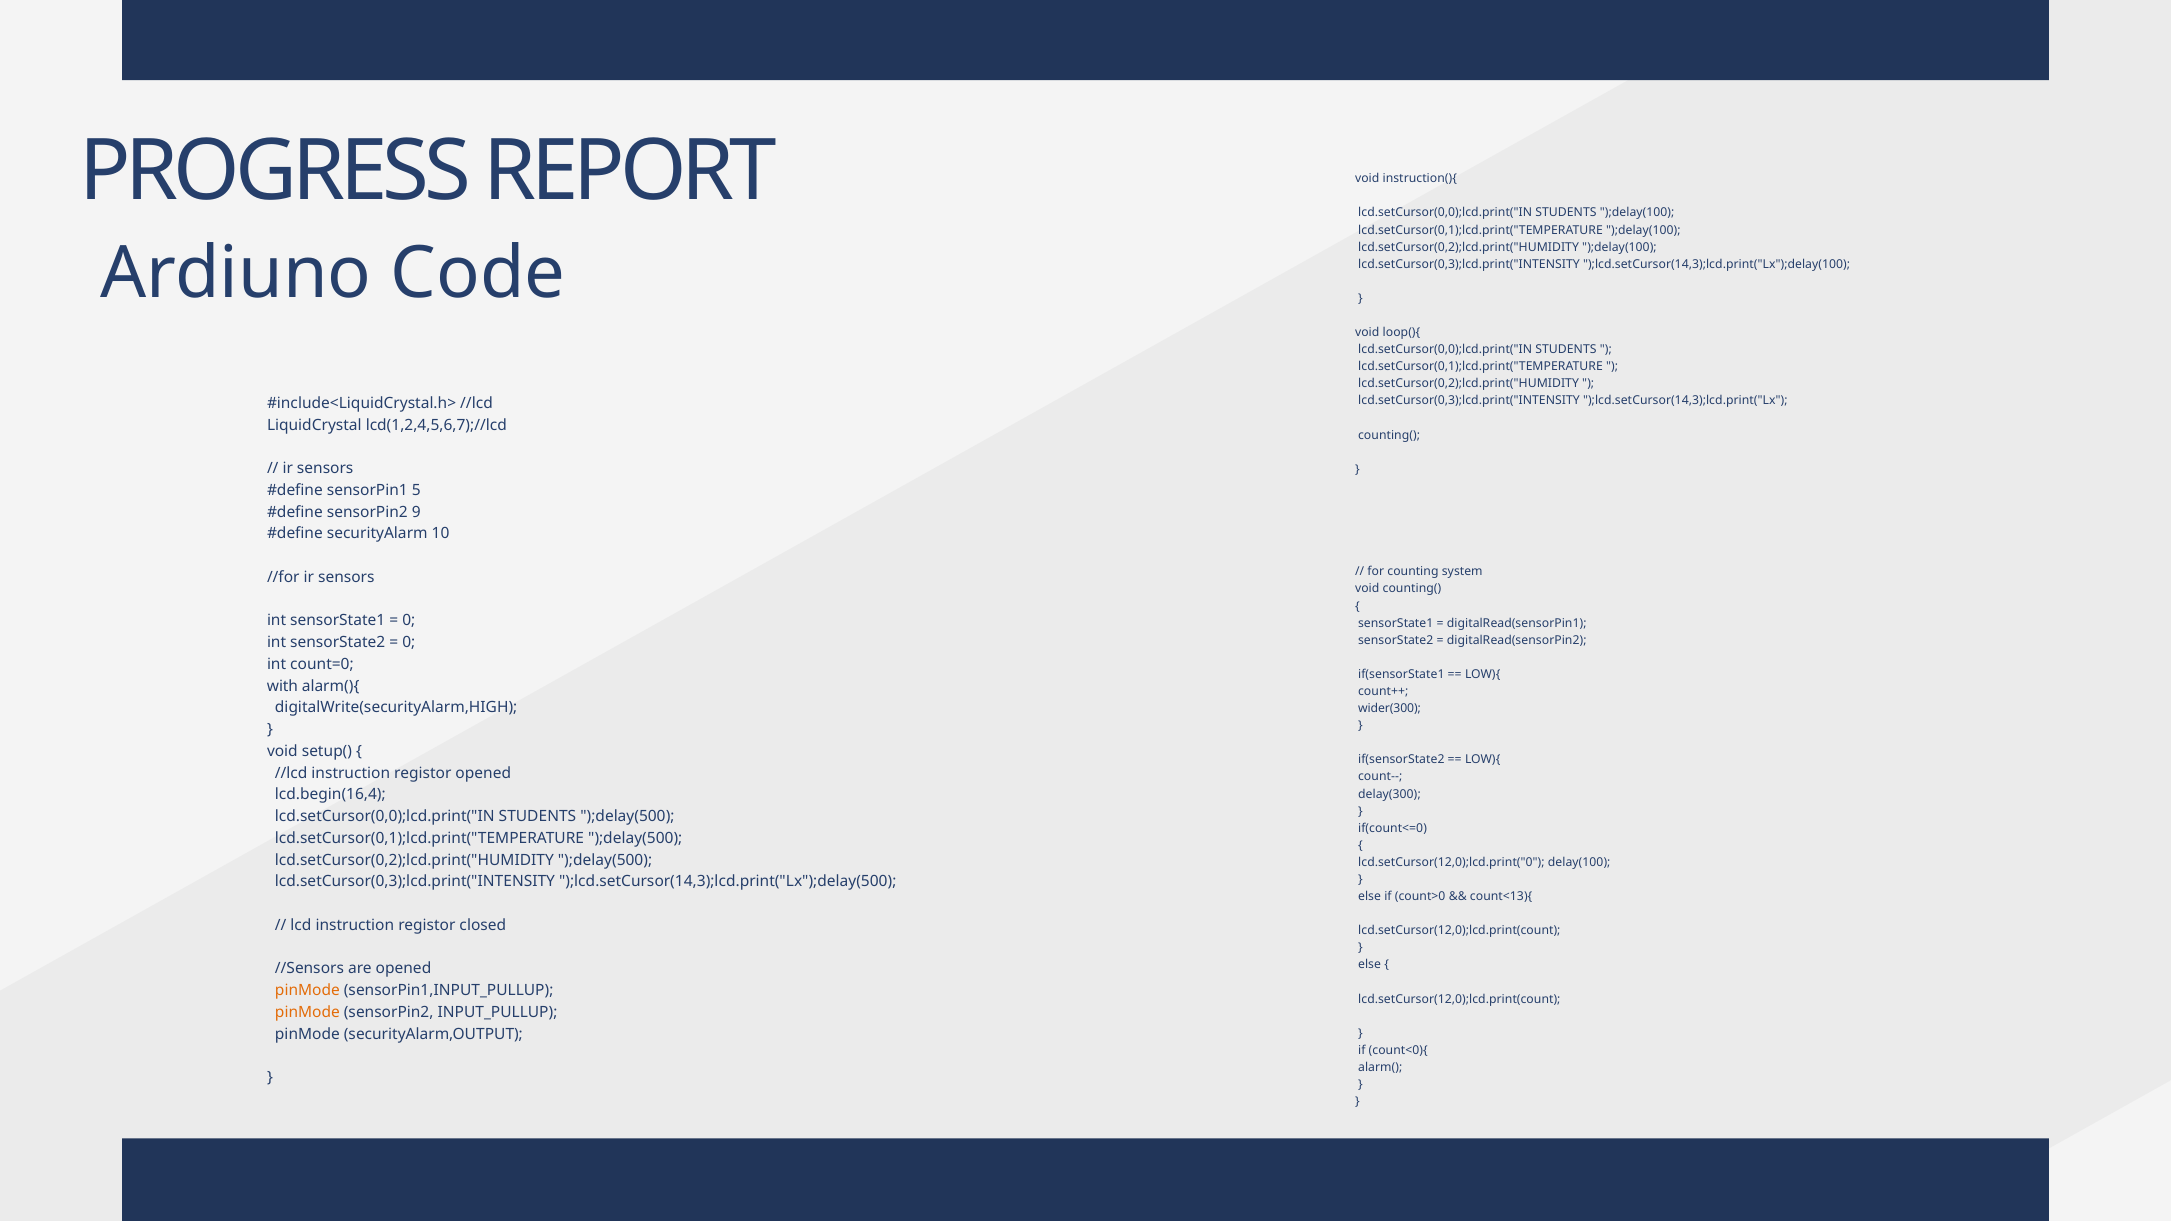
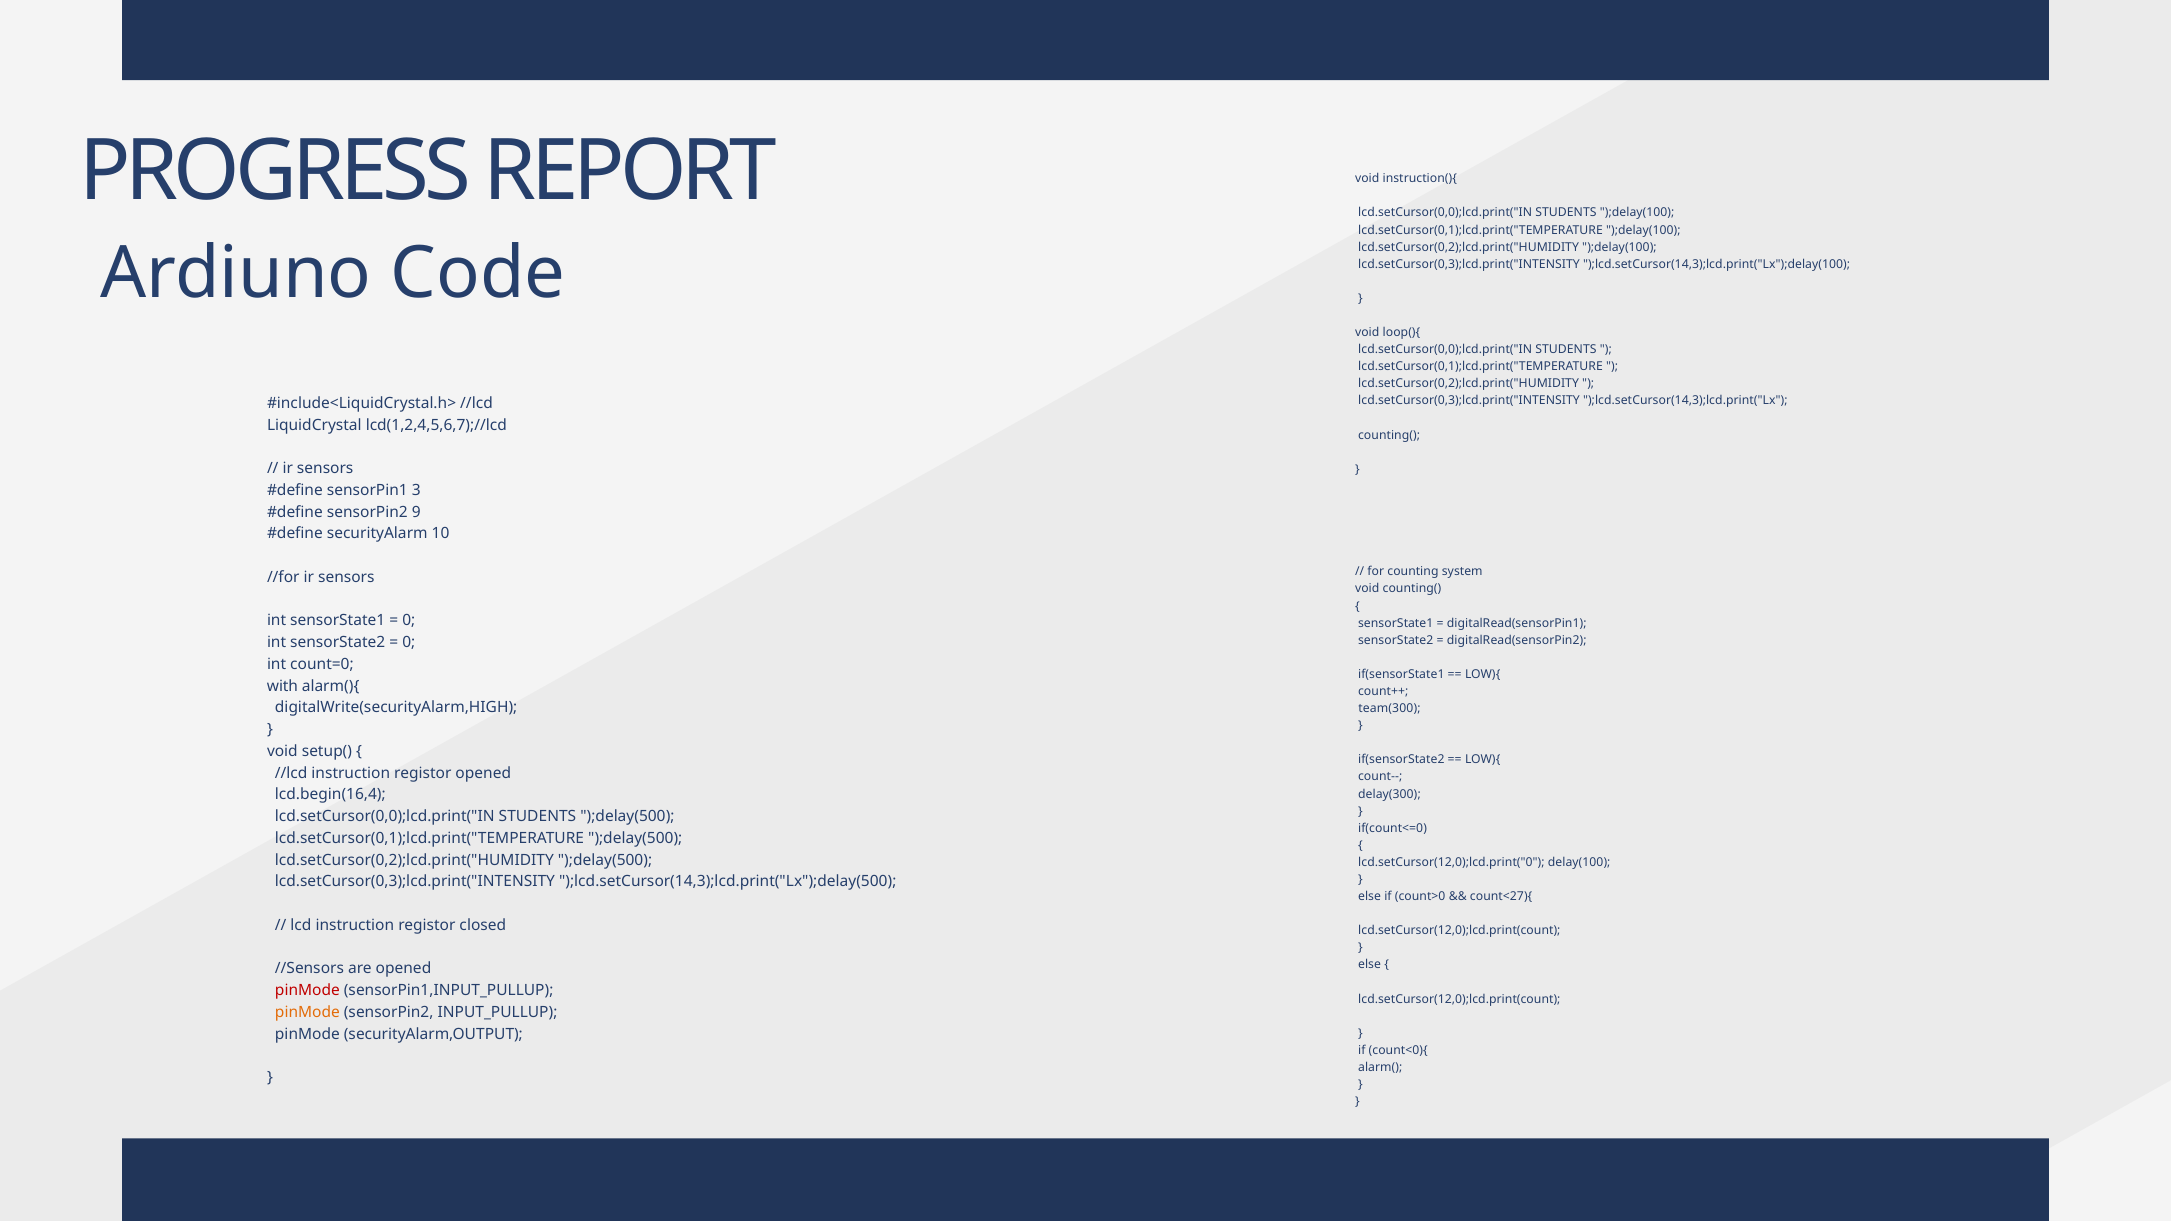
5: 5 -> 3
wider(300: wider(300 -> team(300
count<13){: count<13){ -> count<27){
pinMode at (307, 991) colour: orange -> red
